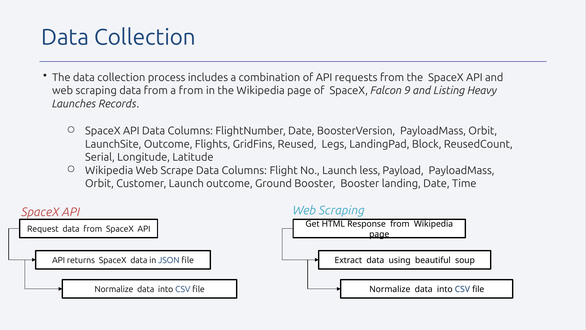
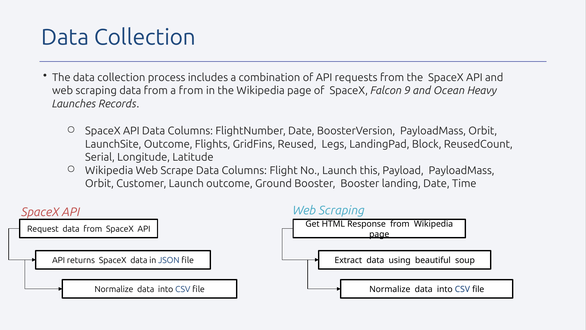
Listing: Listing -> Ocean
less: less -> this
